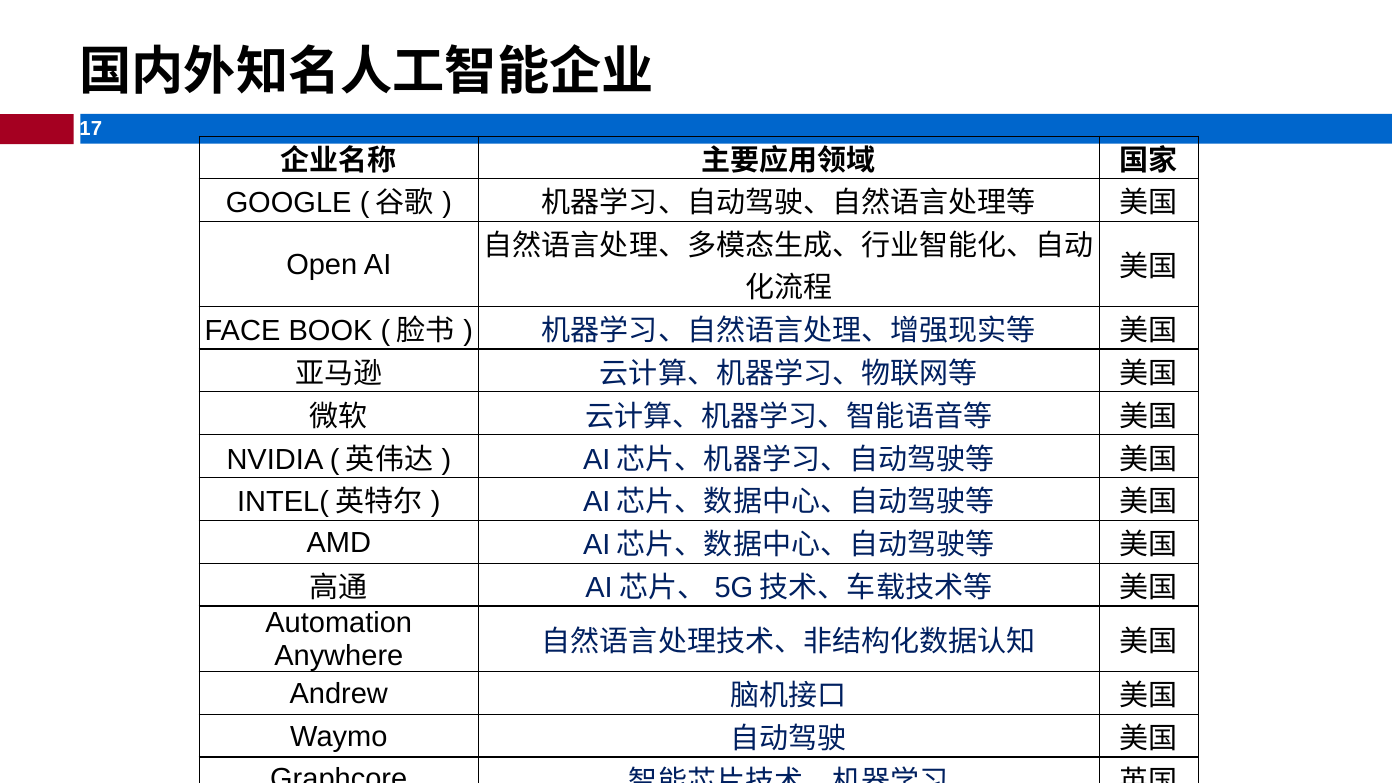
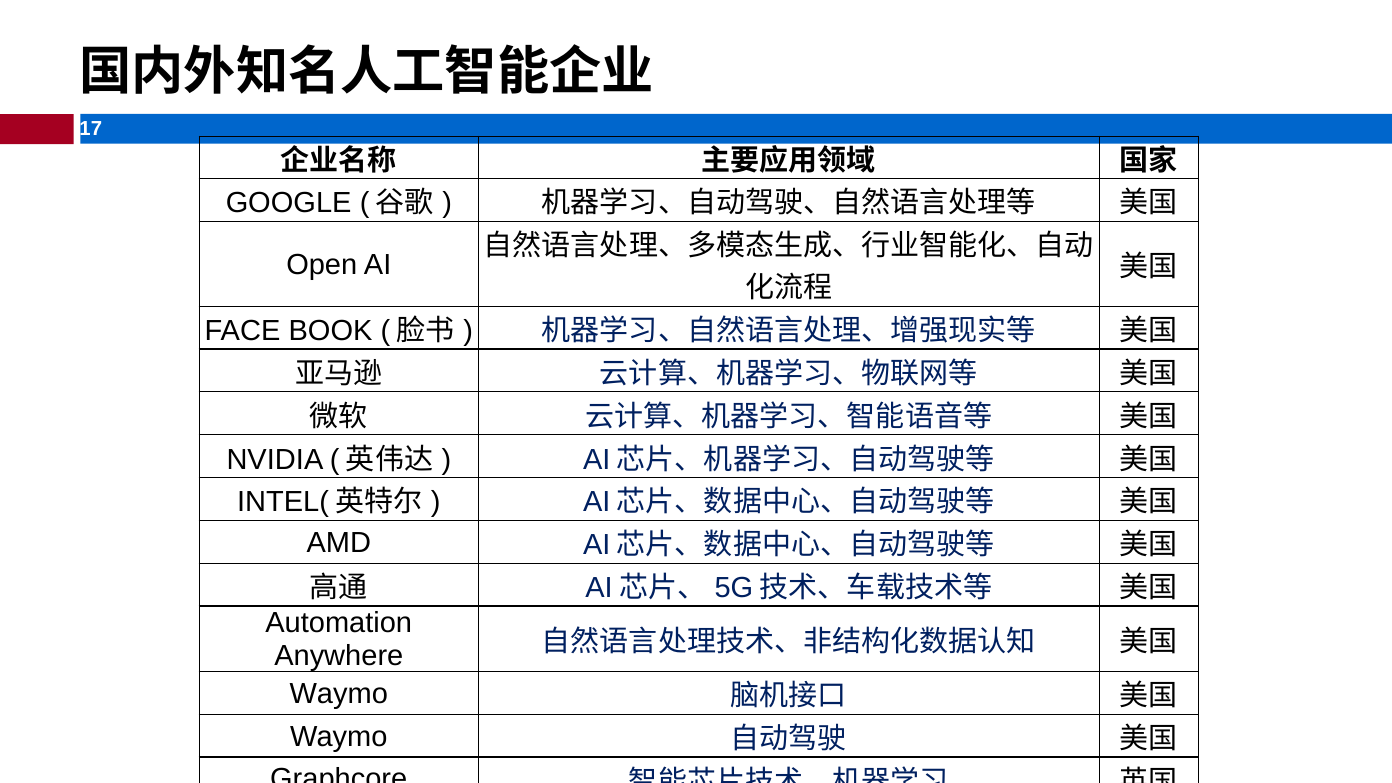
Andrew at (339, 694): Andrew -> Waymo
